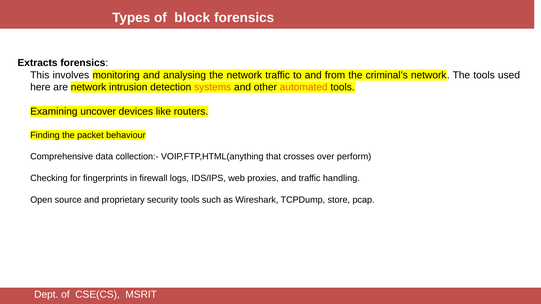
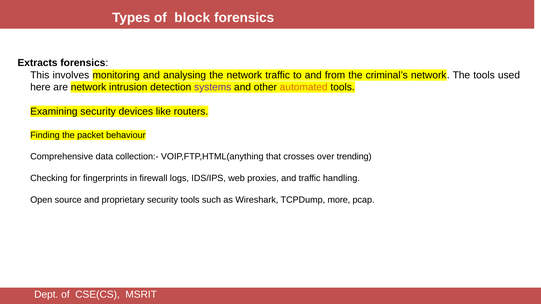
systems colour: orange -> purple
uncover at (98, 112): uncover -> security
perform: perform -> trending
store: store -> more
